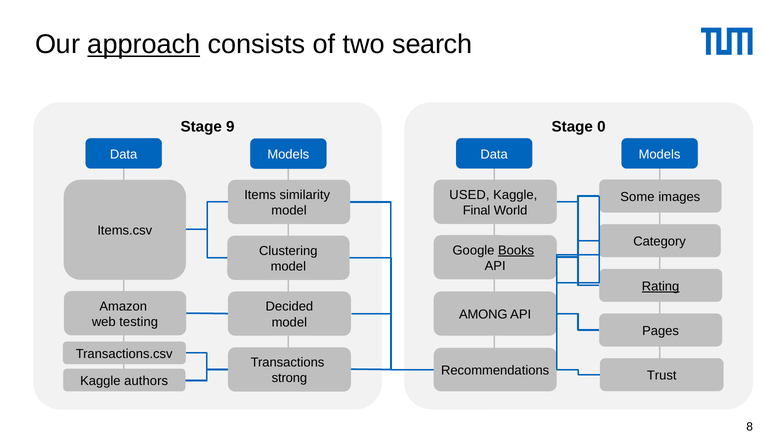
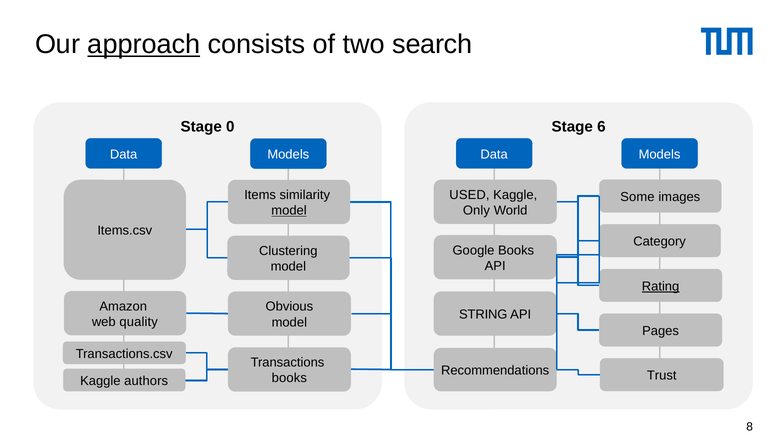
9: 9 -> 0
0: 0 -> 6
Final: Final -> Only
model at (289, 211) underline: none -> present
Books at (516, 250) underline: present -> none
Decided: Decided -> Obvious
AMONG: AMONG -> STRING
testing: testing -> quality
strong at (289, 378): strong -> books
